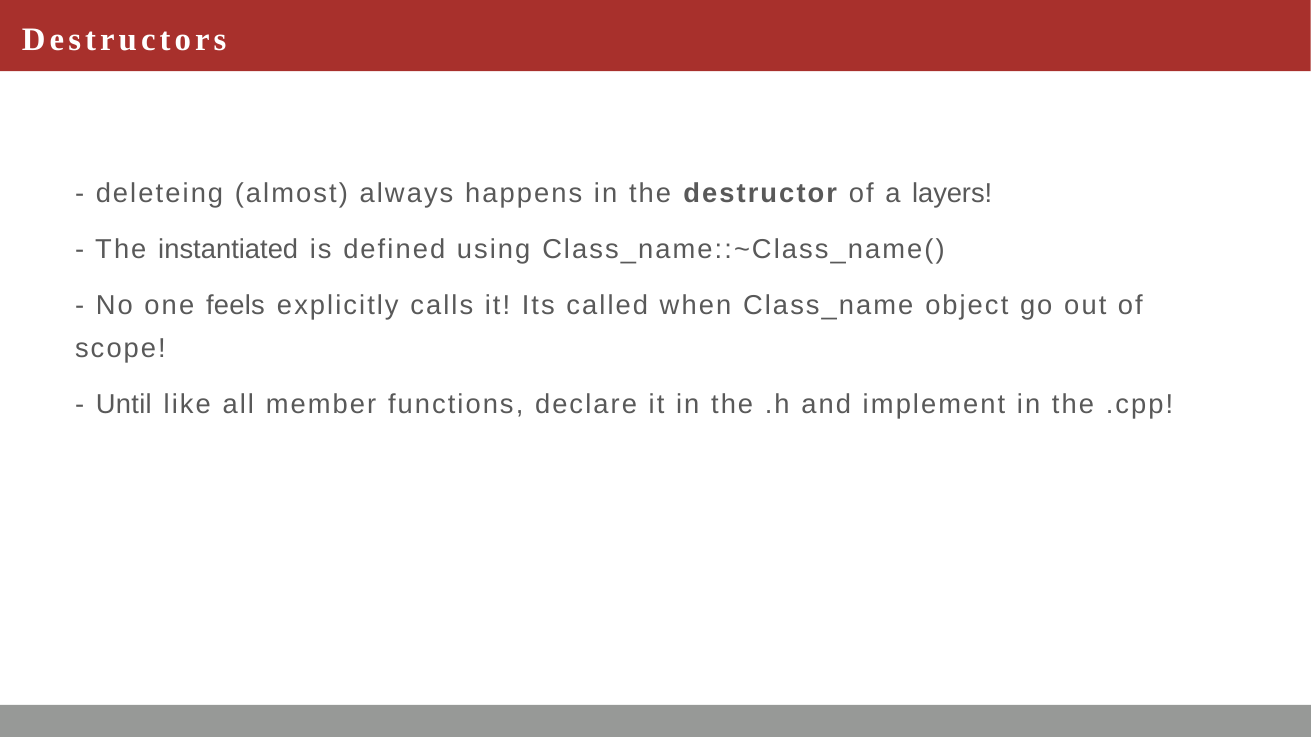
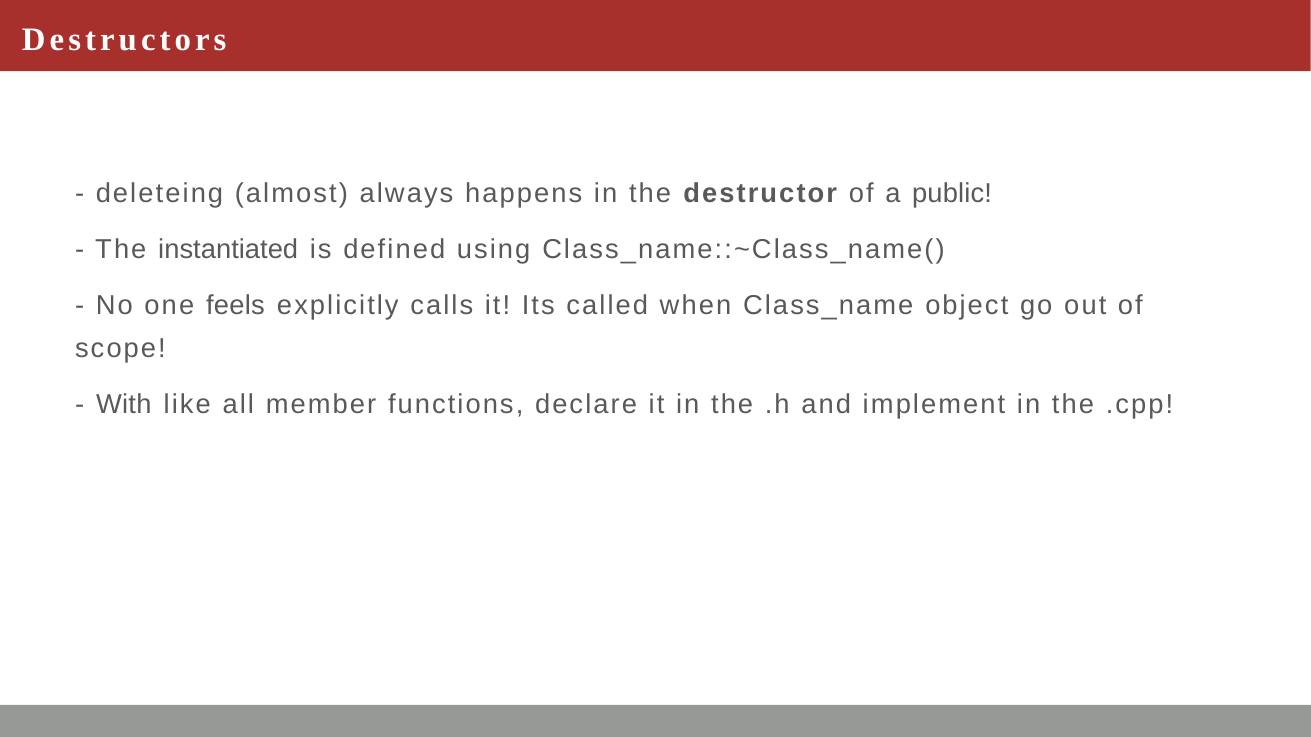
layers: layers -> public
Until: Until -> With
